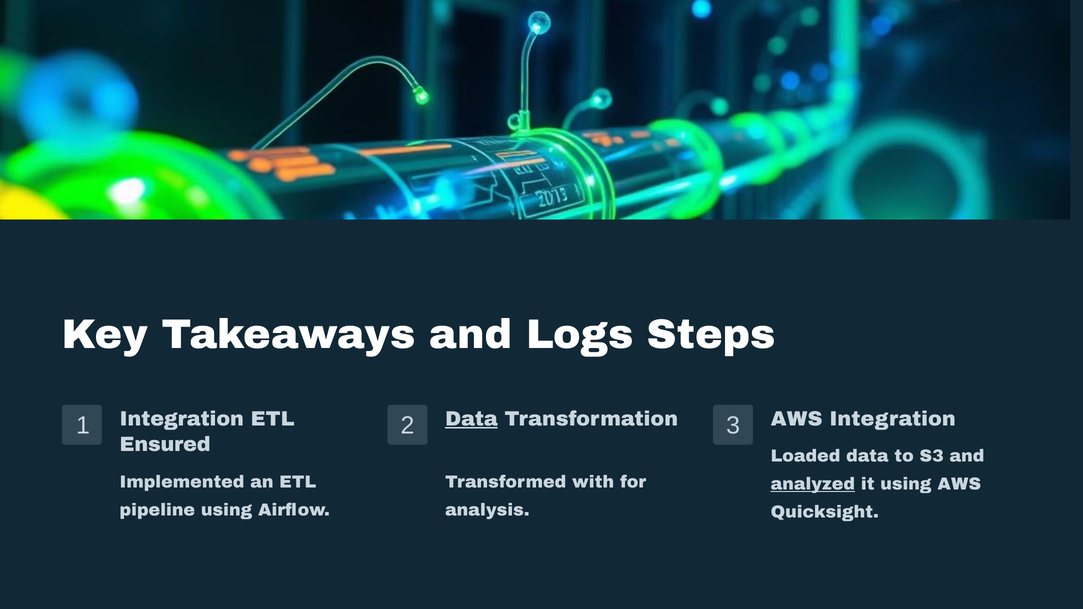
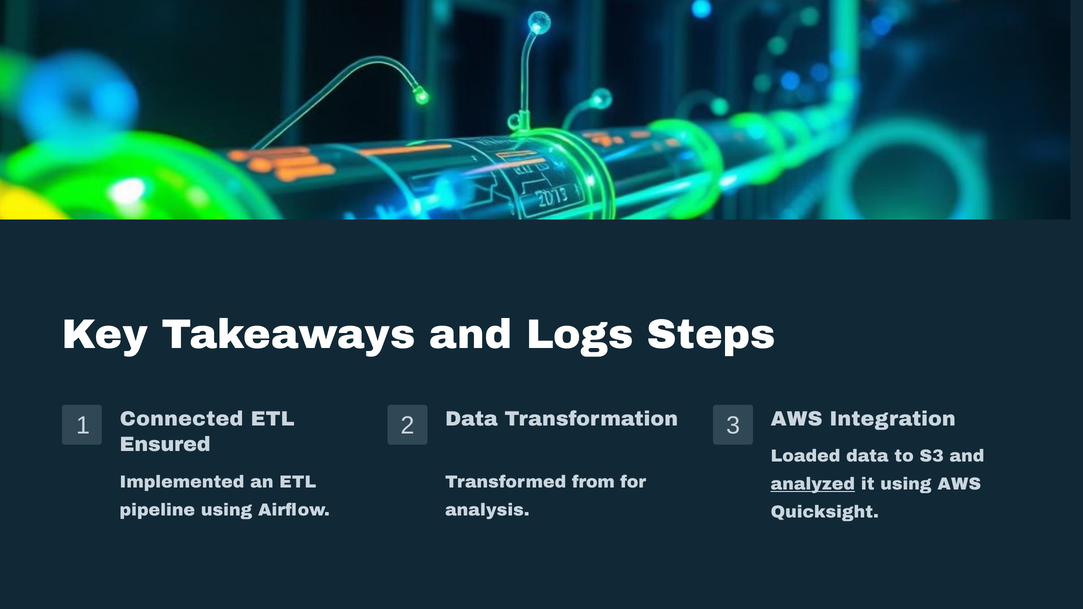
1 Integration: Integration -> Connected
Data at (471, 419) underline: present -> none
with: with -> from
